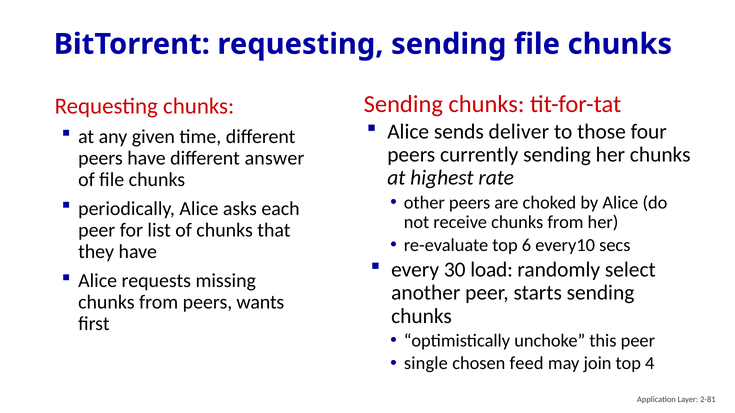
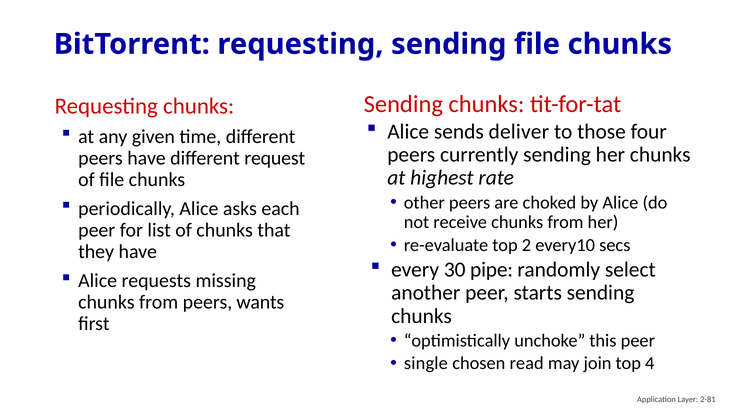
answer: answer -> request
6: 6 -> 2
load: load -> pipe
feed: feed -> read
